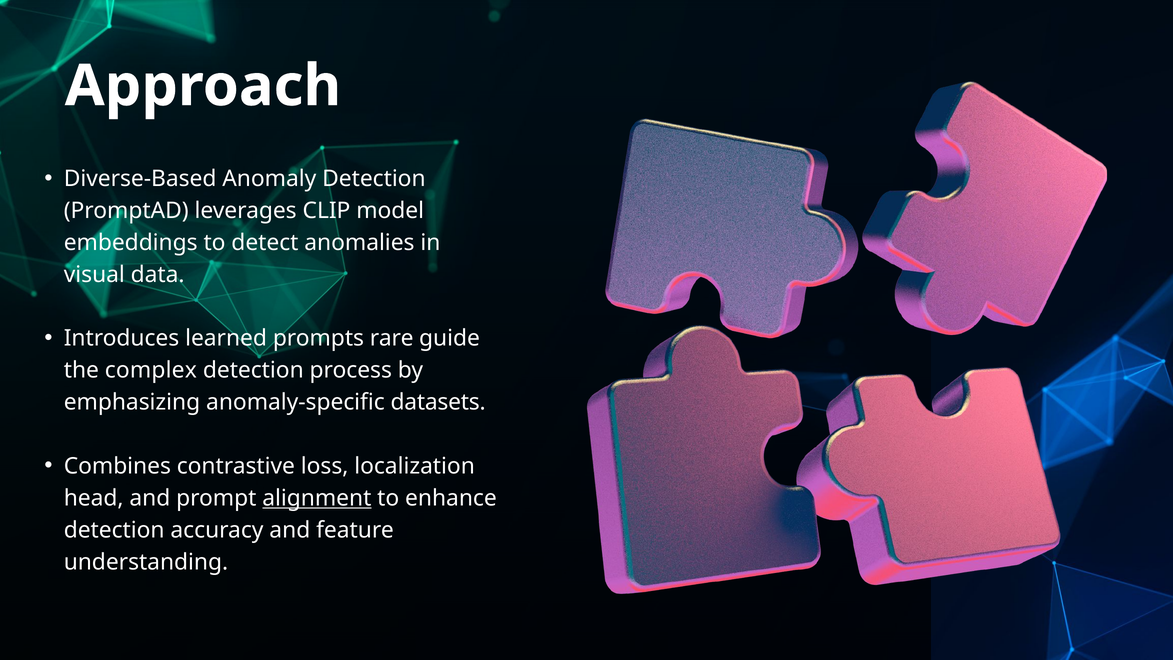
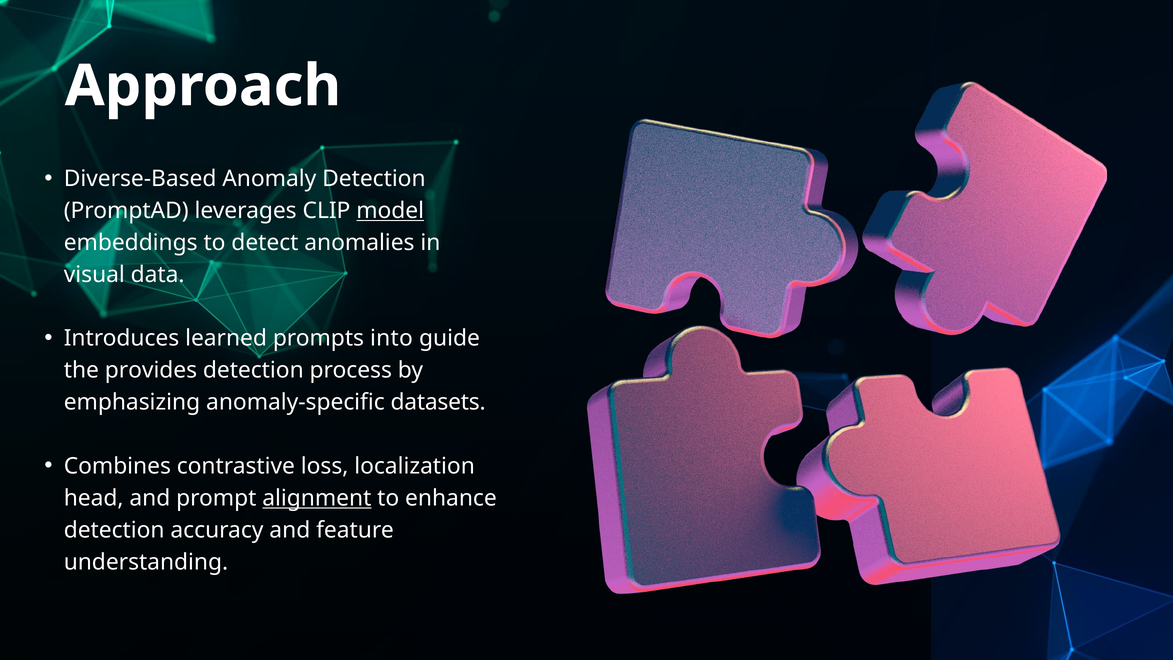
model underline: none -> present
rare: rare -> into
complex: complex -> provides
